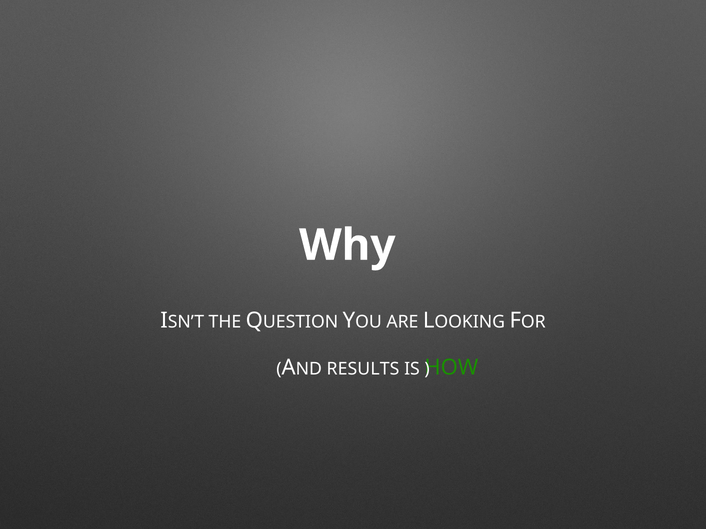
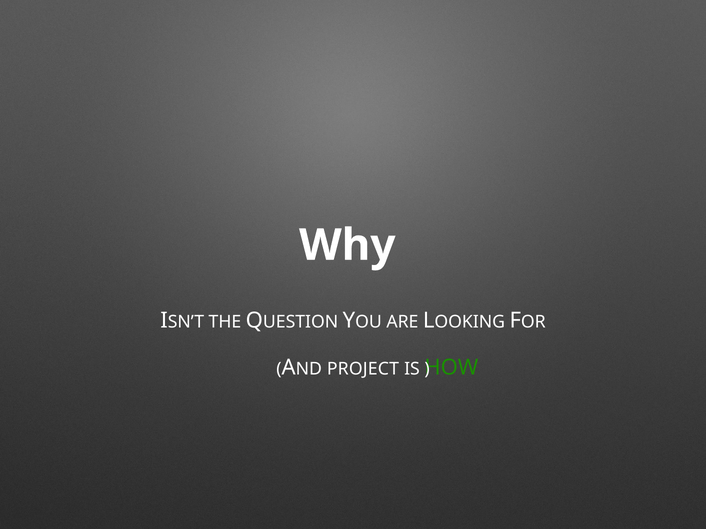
RESULTS: RESULTS -> PROJECT
